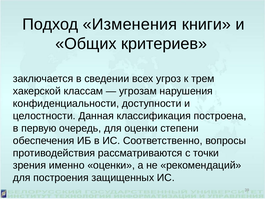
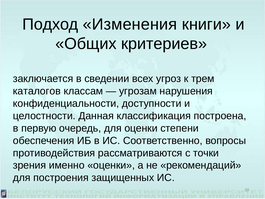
хакерской: хакерской -> каталогов
